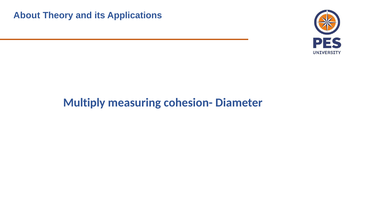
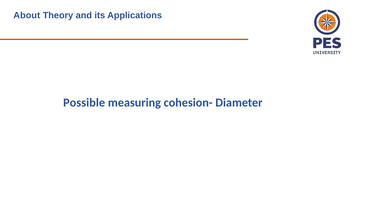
Multiply: Multiply -> Possible
